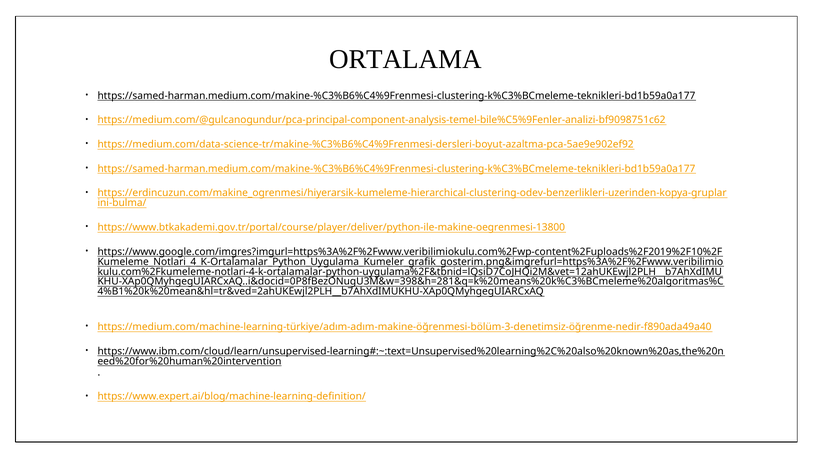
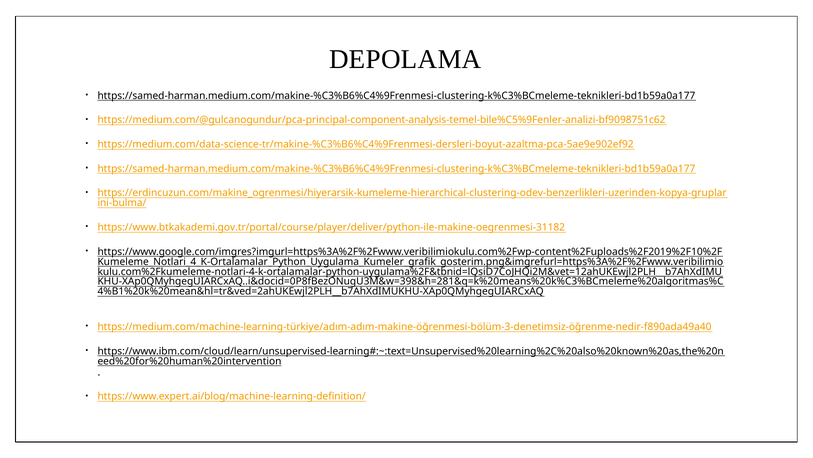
ORTALAMA: ORTALAMA -> DEPOLAMA
https://www.btkakademi.gov.tr/portal/course/player/deliver/python-ile-makine-oegrenmesi-13800: https://www.btkakademi.gov.tr/portal/course/player/deliver/python-ile-makine-oegrenmesi-13800 -> https://www.btkakademi.gov.tr/portal/course/player/deliver/python-ile-makine-oegrenmesi-31182
